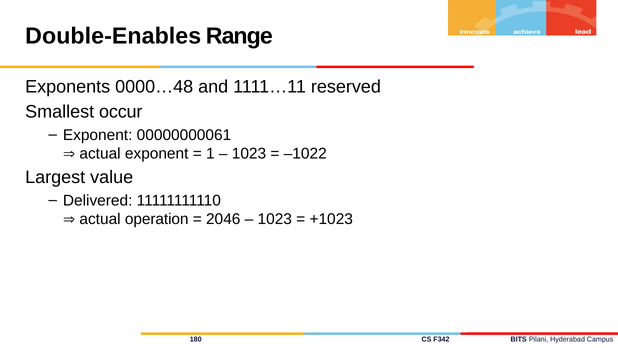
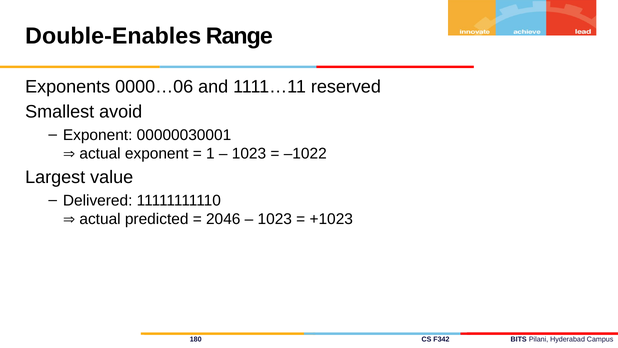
0000…48: 0000…48 -> 0000…06
occur: occur -> avoid
00000000061: 00000000061 -> 00000030001
operation: operation -> predicted
